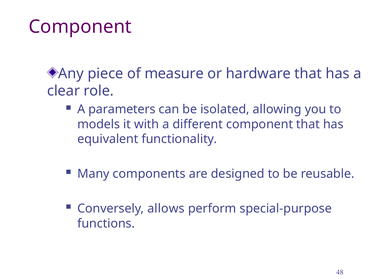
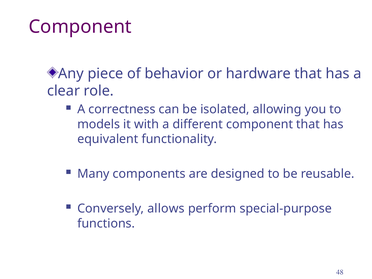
measure: measure -> behavior
parameters: parameters -> correctness
